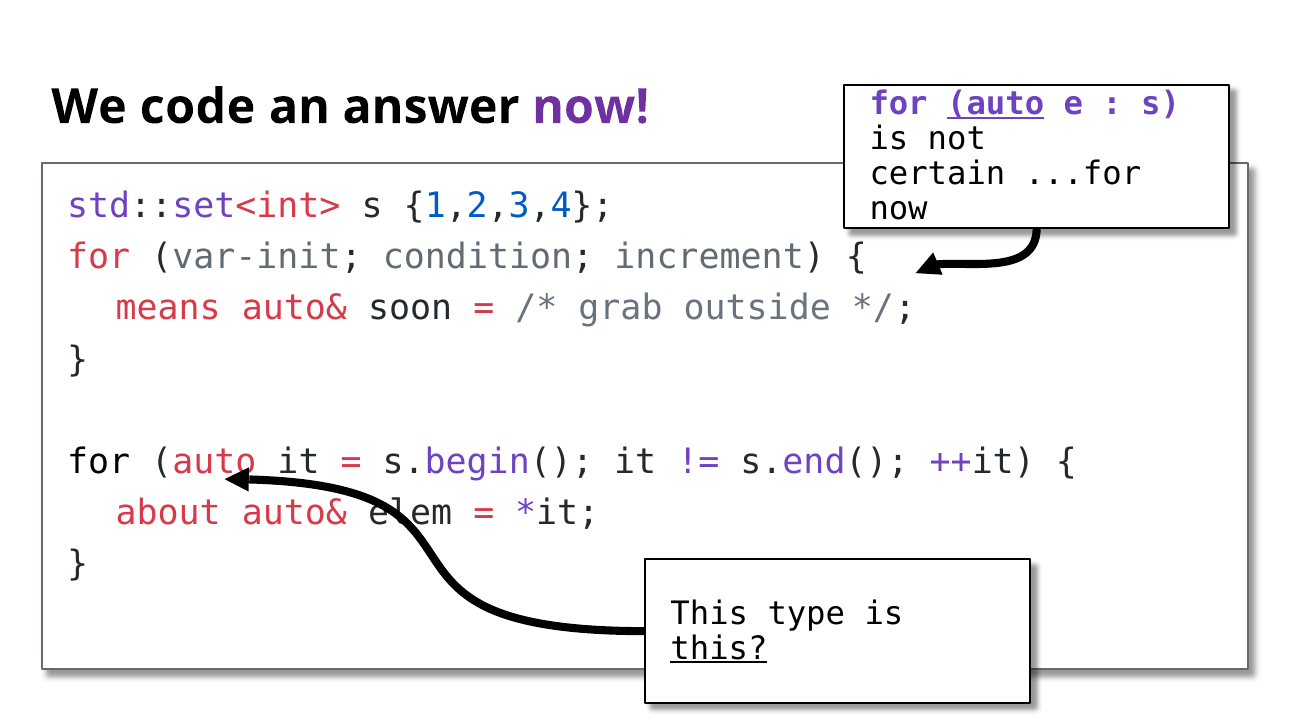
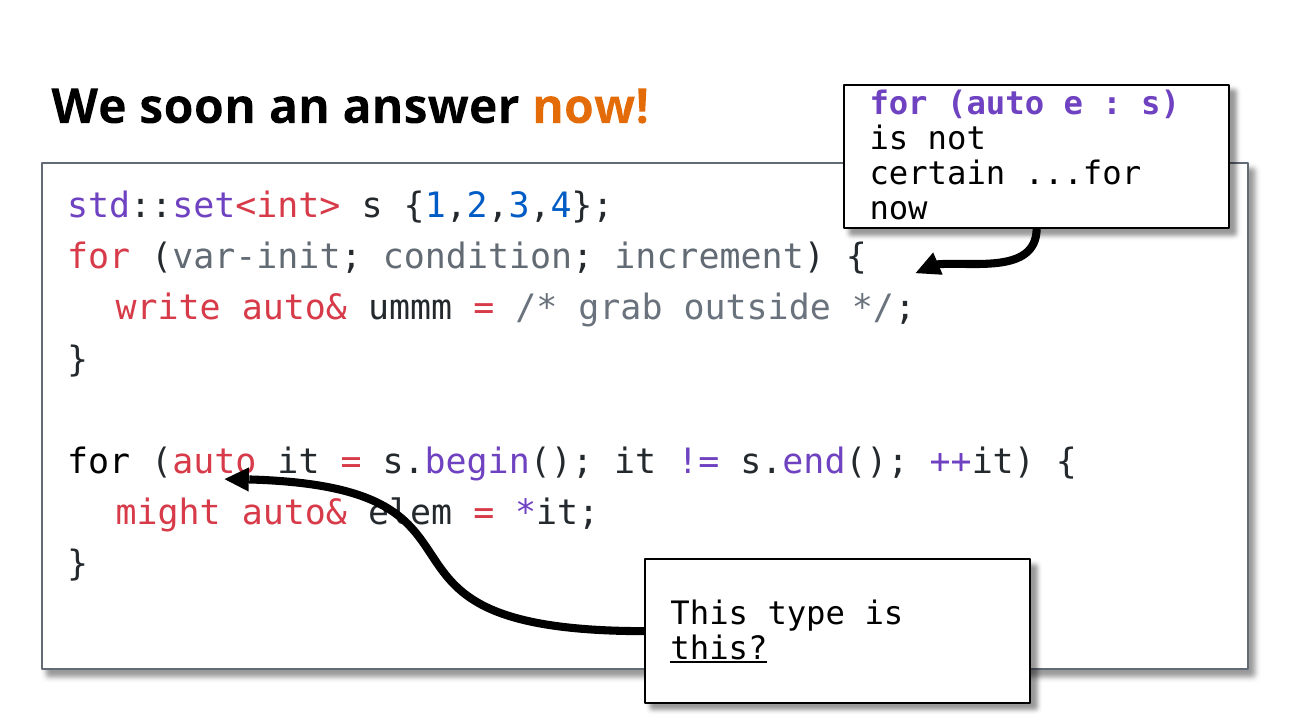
code: code -> soon
now at (591, 107) colour: purple -> orange
auto at (996, 104) underline: present -> none
means: means -> write
soon: soon -> ummm
about: about -> might
